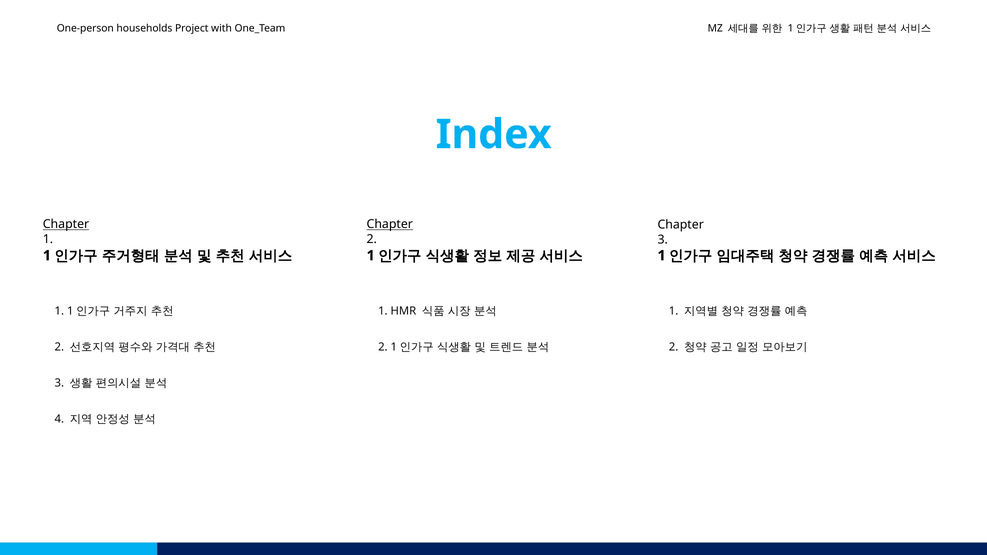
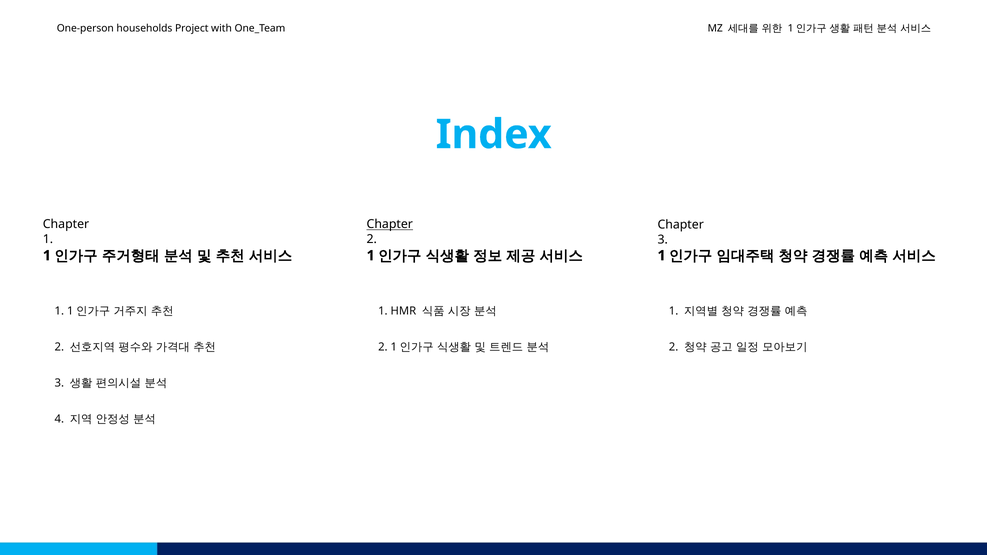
Chapter at (66, 225) underline: present -> none
